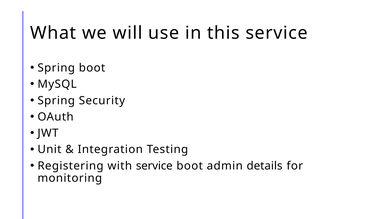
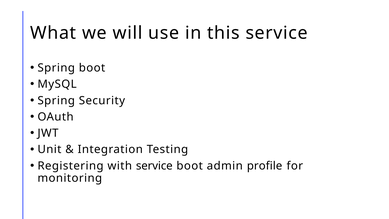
details: details -> profile
